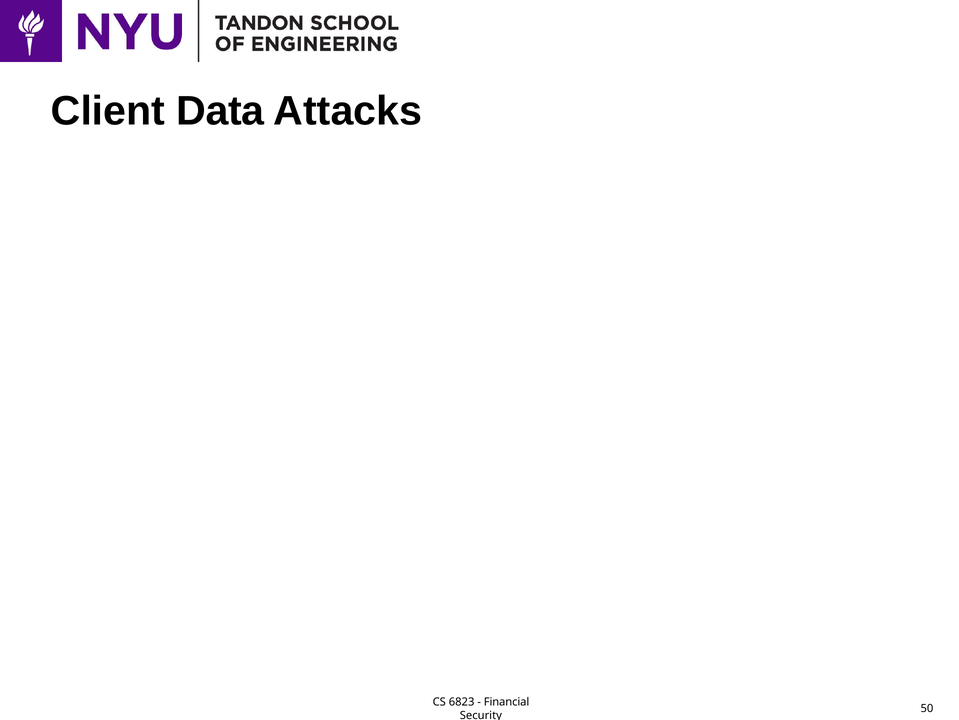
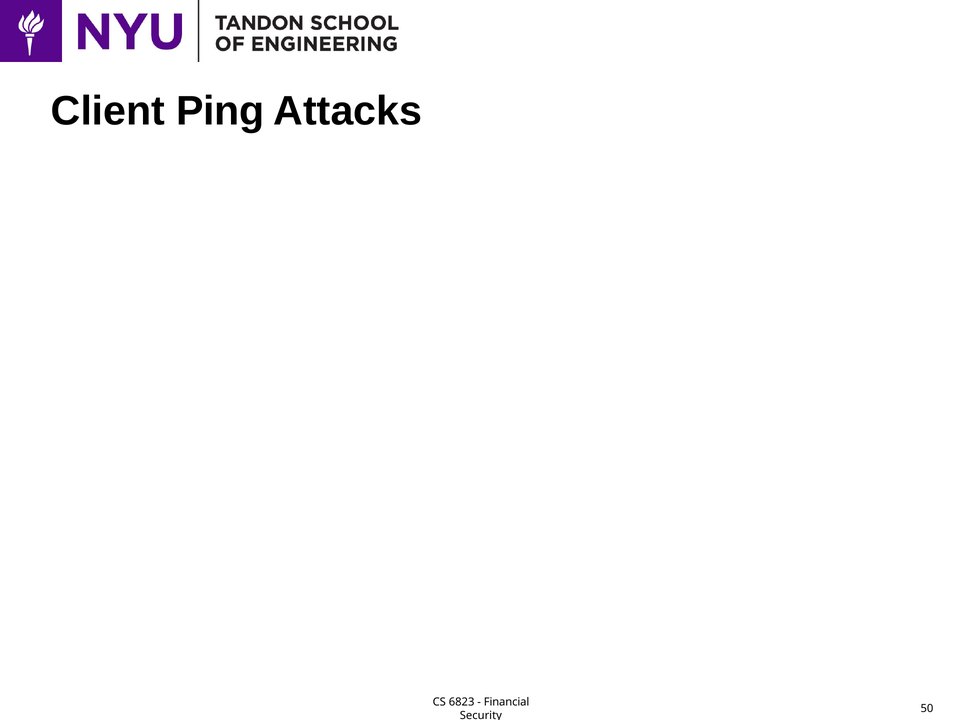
Data: Data -> Ping
